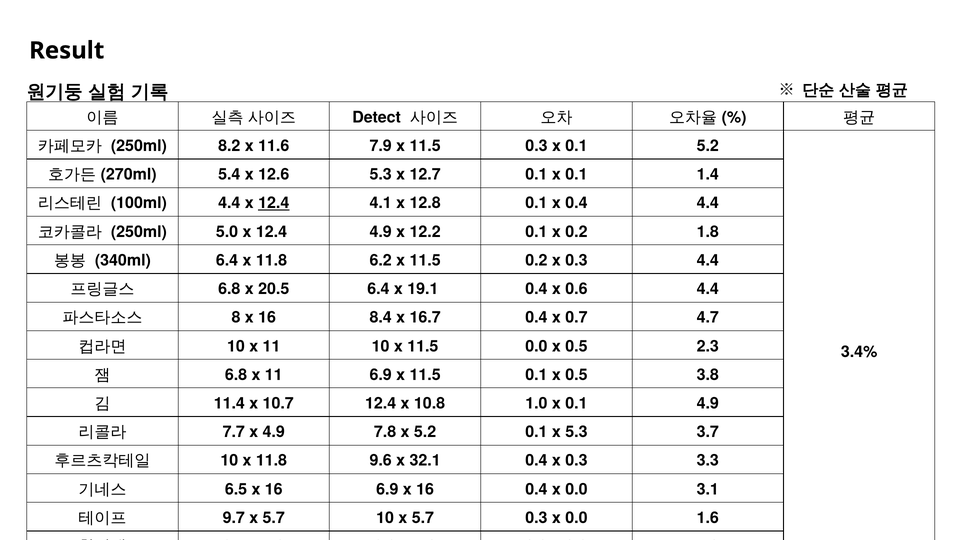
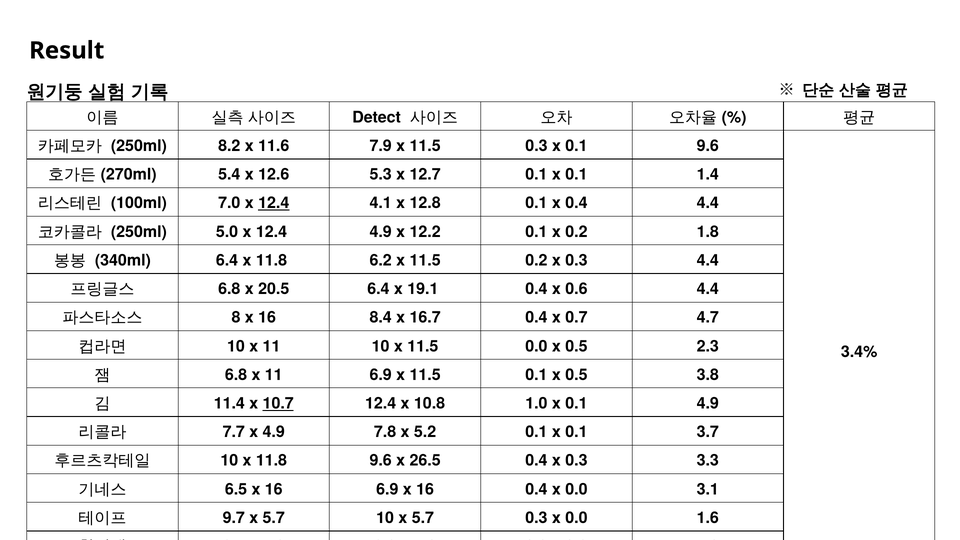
0.1 5.2: 5.2 -> 9.6
100ml 4.4: 4.4 -> 7.0
10.7 underline: none -> present
5.2 0.1 x 5.3: 5.3 -> 0.1
32.1: 32.1 -> 26.5
